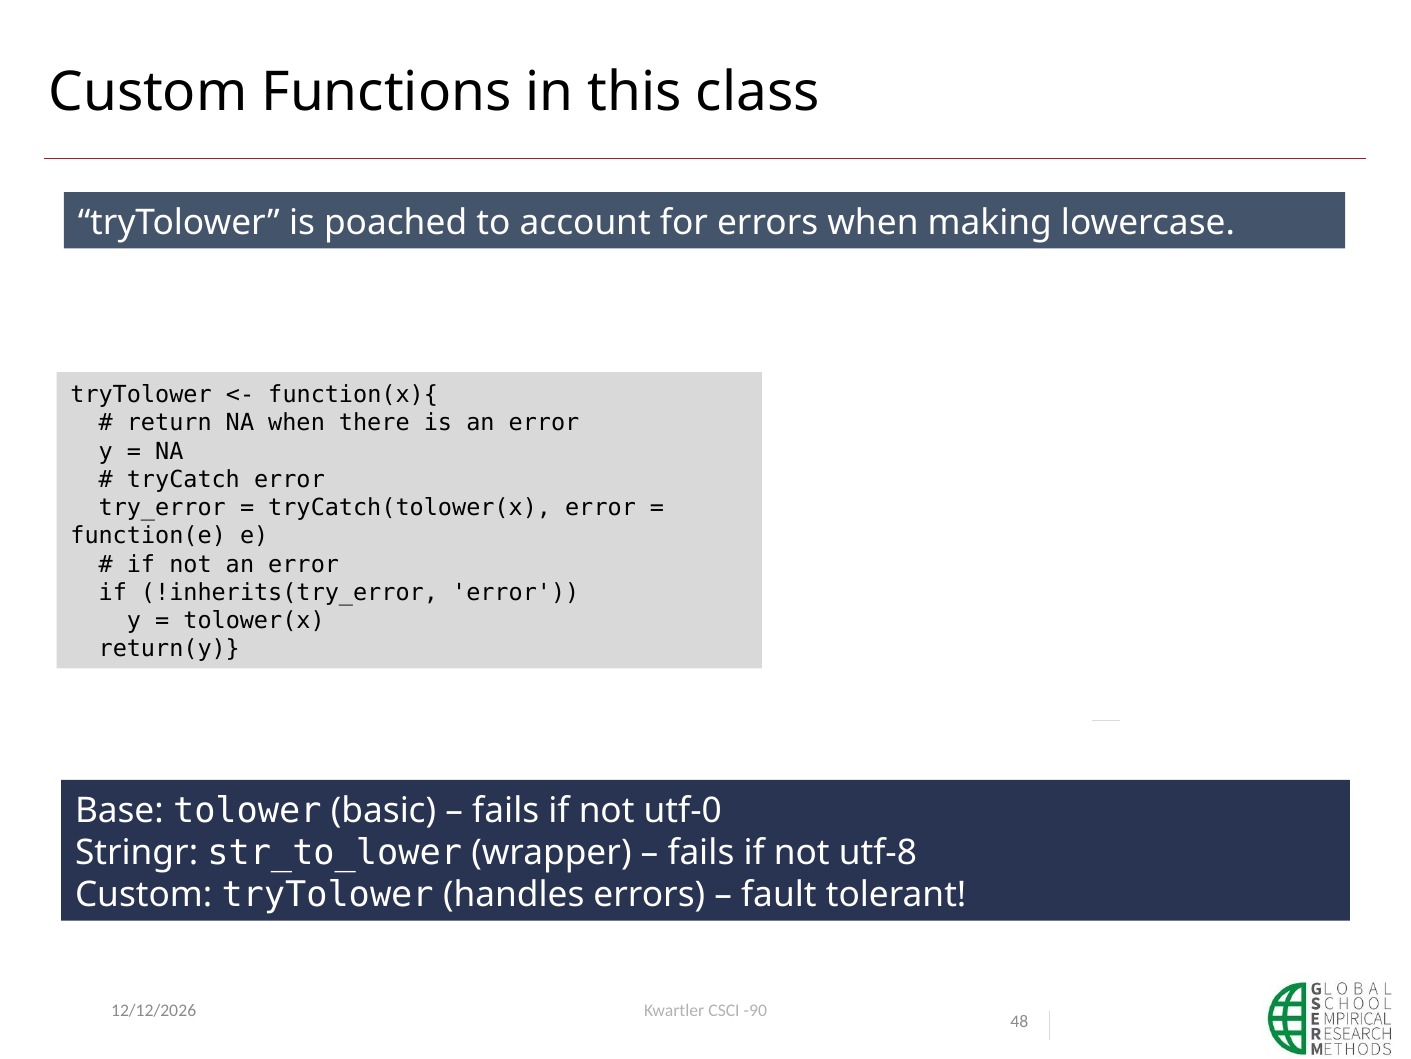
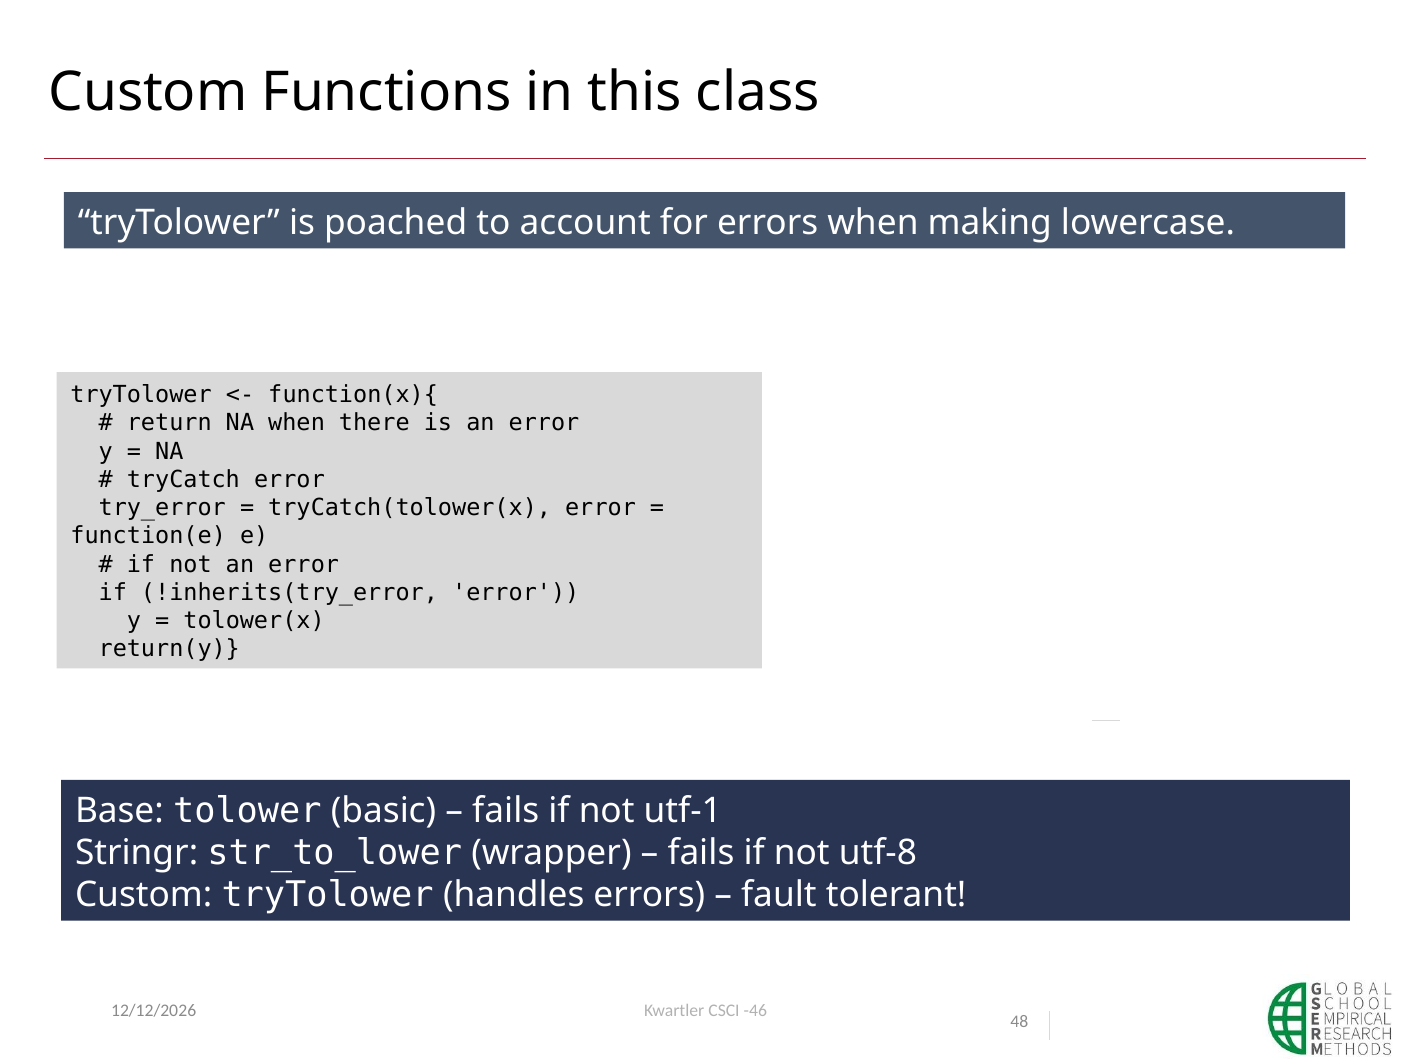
utf-0: utf-0 -> utf-1
-90: -90 -> -46
